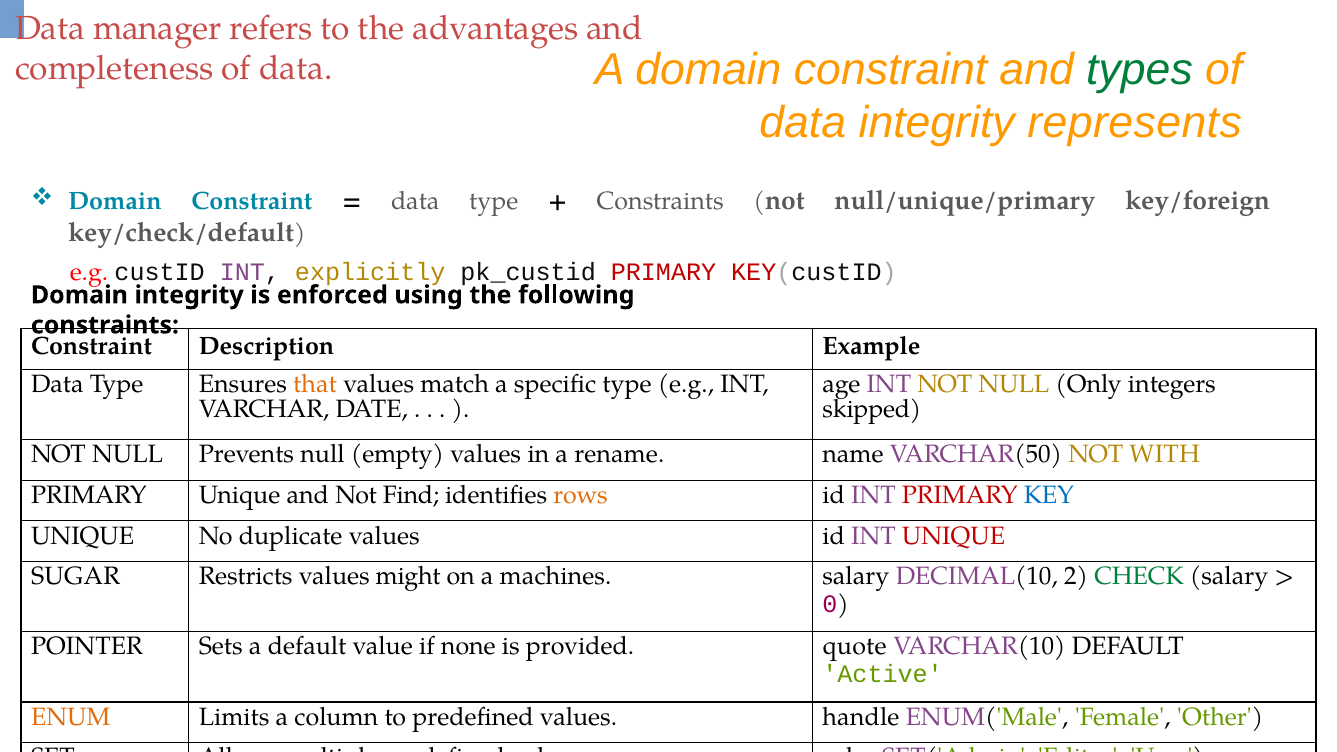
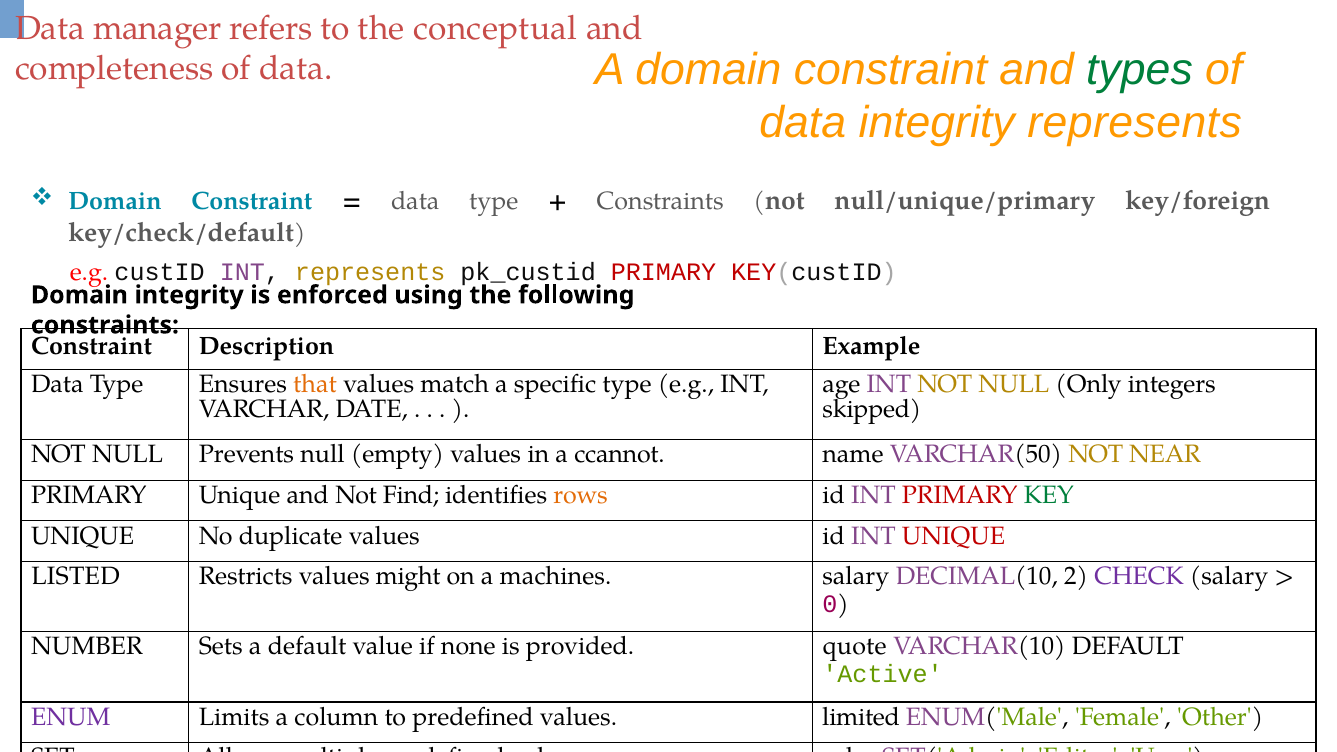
advantages: advantages -> conceptual
INT explicitly: explicitly -> represents
rename: rename -> ccannot
WITH: WITH -> NEAR
KEY colour: blue -> green
SUGAR: SUGAR -> LISTED
CHECK colour: green -> purple
POINTER: POINTER -> NUMBER
ENUM colour: orange -> purple
handle: handle -> limited
